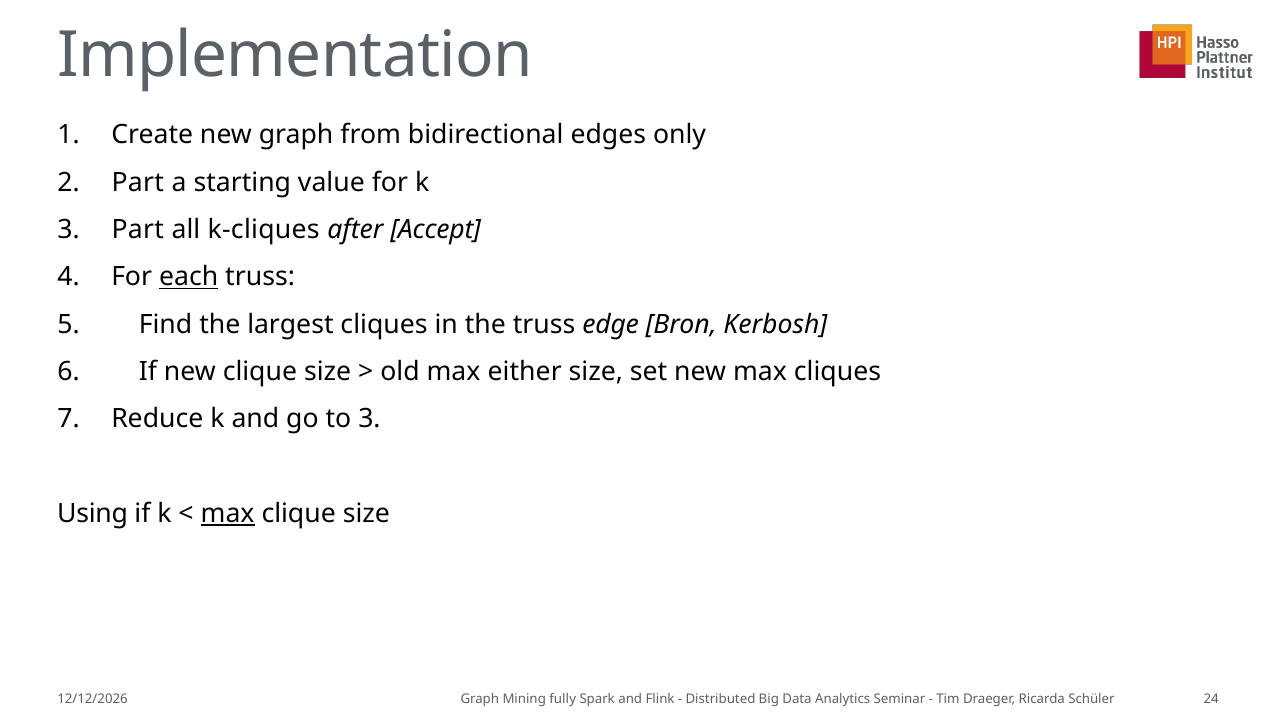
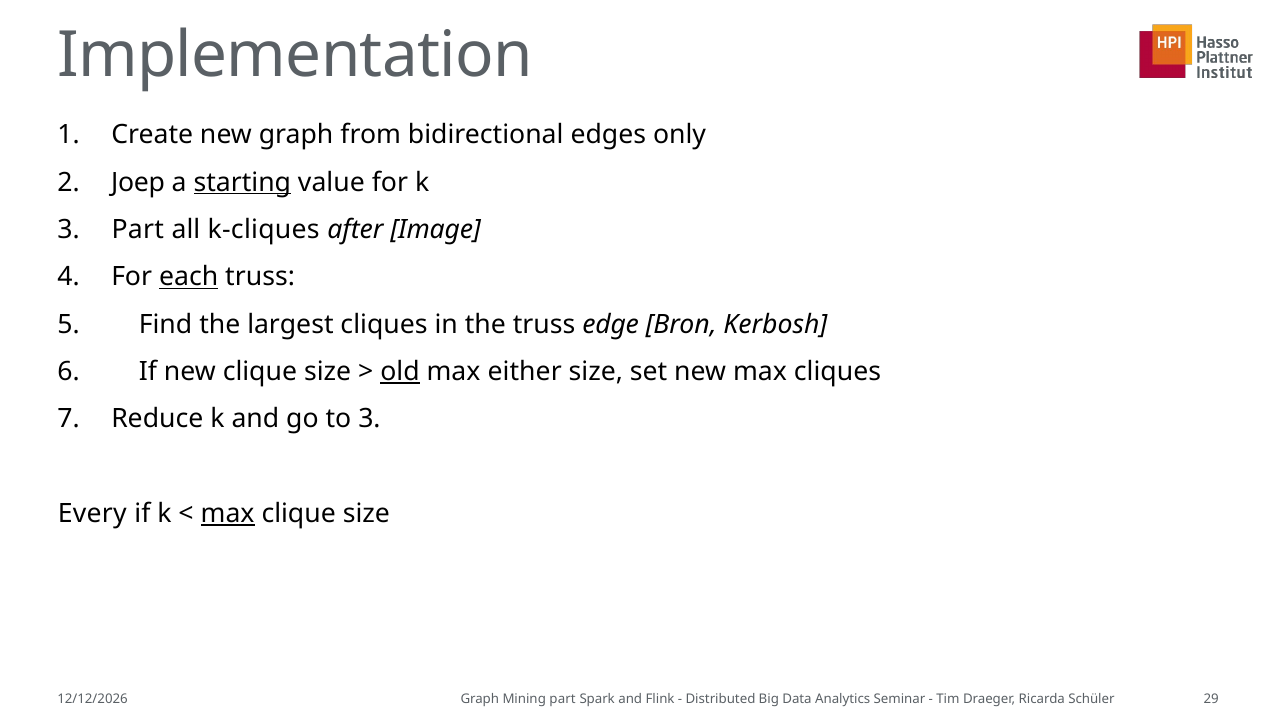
Part at (138, 182): Part -> Joep
starting underline: none -> present
Accept: Accept -> Image
old underline: none -> present
Using: Using -> Every
Mining fully: fully -> part
24: 24 -> 29
